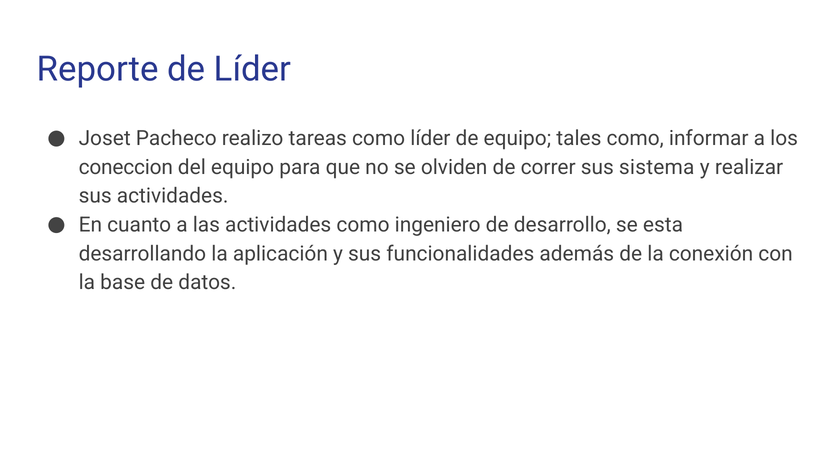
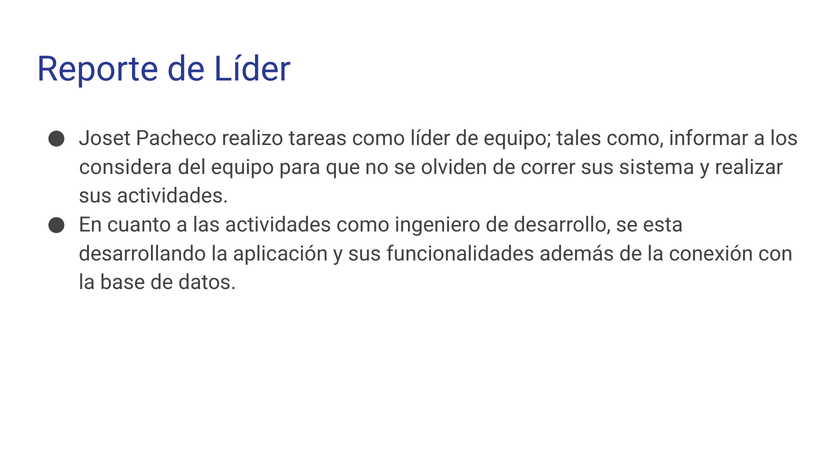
coneccion: coneccion -> considera
